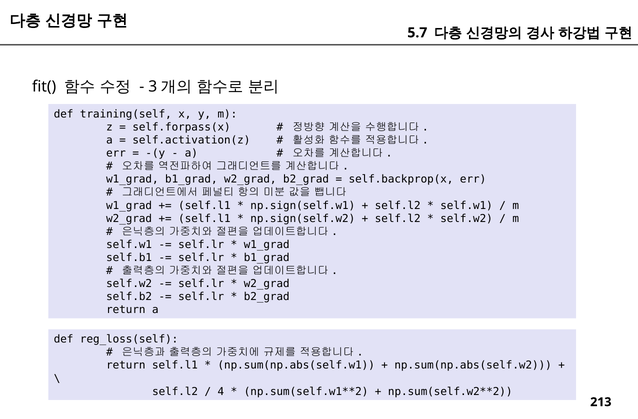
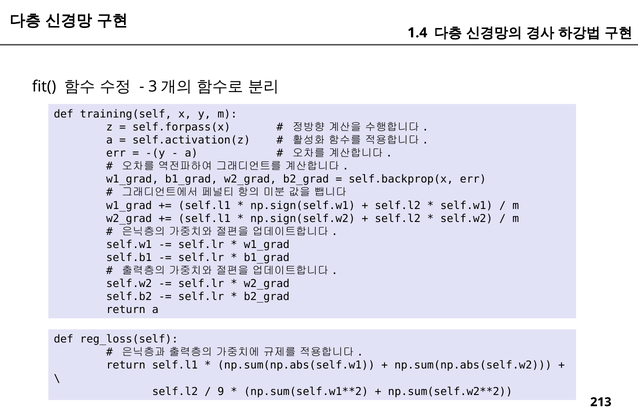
5.7: 5.7 -> 1.4
4: 4 -> 9
